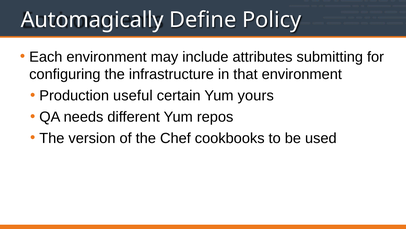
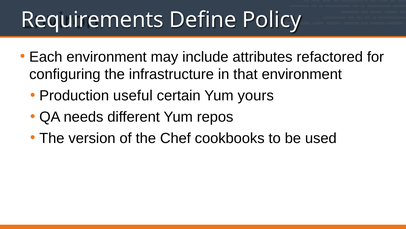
Automagically: Automagically -> Requirements
submitting: submitting -> refactored
